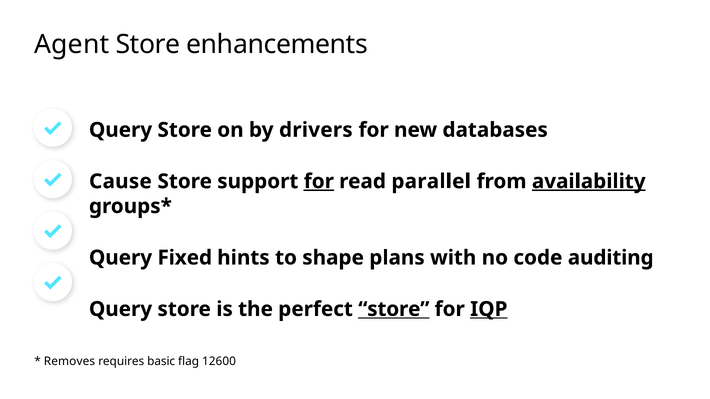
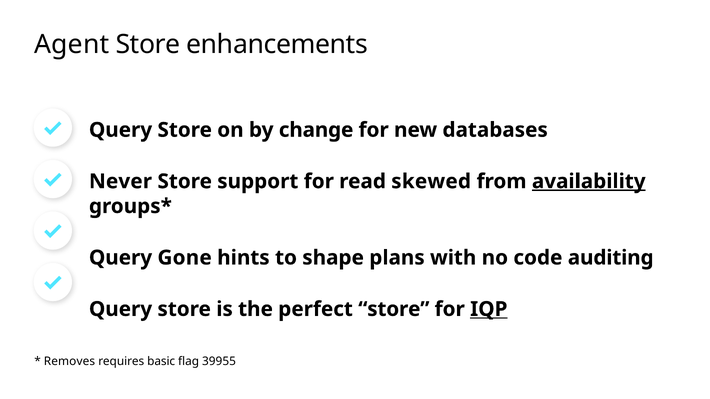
drivers: drivers -> change
Cause: Cause -> Never
for at (319, 182) underline: present -> none
parallel: parallel -> skewed
Fixed: Fixed -> Gone
store at (394, 309) underline: present -> none
12600: 12600 -> 39955
